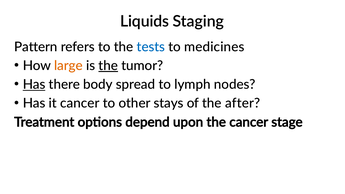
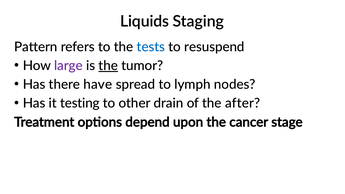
medicines: medicines -> resuspend
large colour: orange -> purple
Has at (34, 85) underline: present -> none
body: body -> have
it cancer: cancer -> testing
stays: stays -> drain
